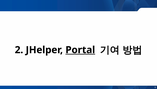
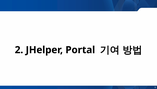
Portal underline: present -> none
